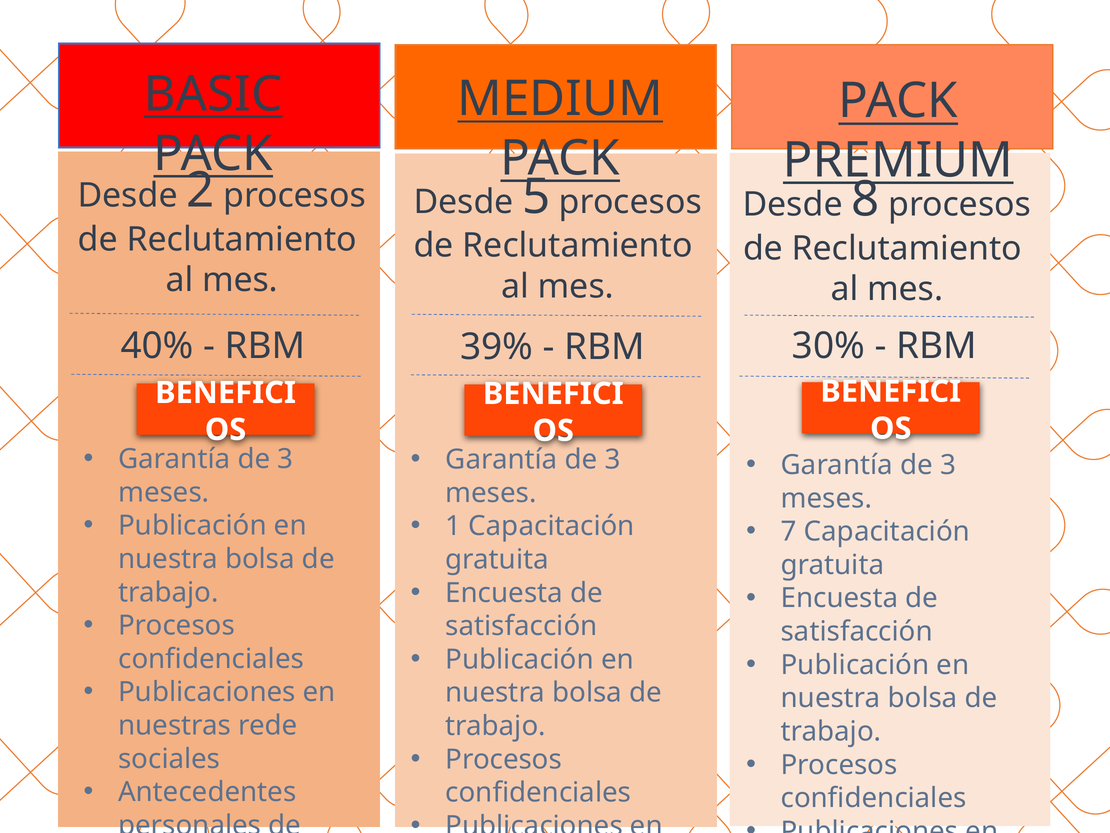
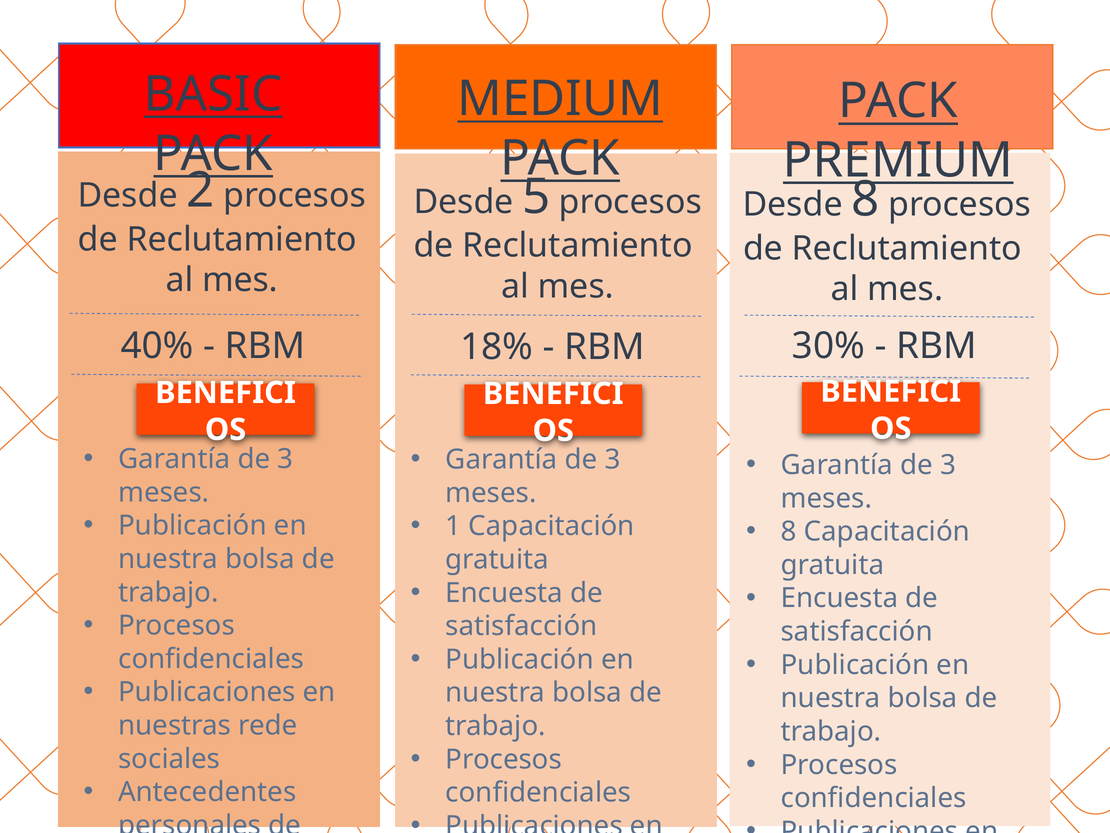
39%: 39% -> 18%
7 at (789, 531): 7 -> 8
